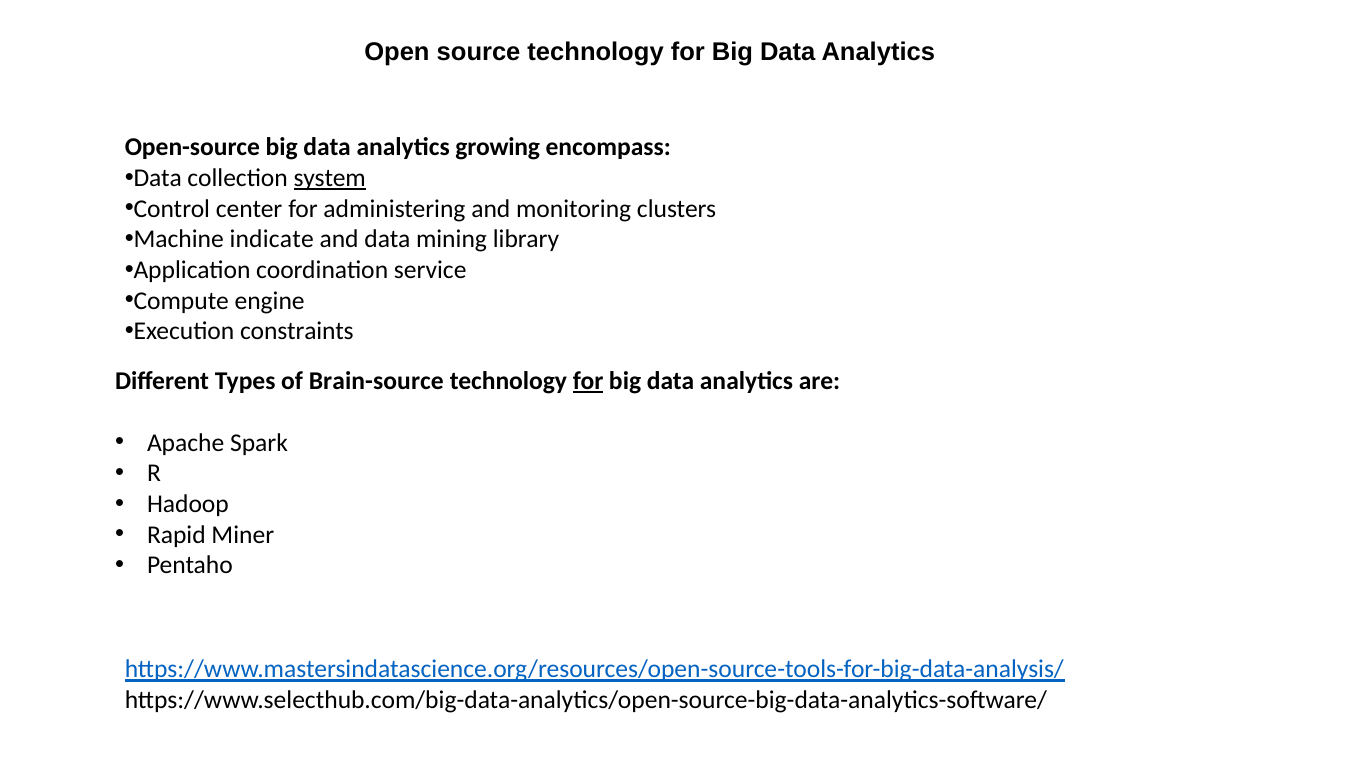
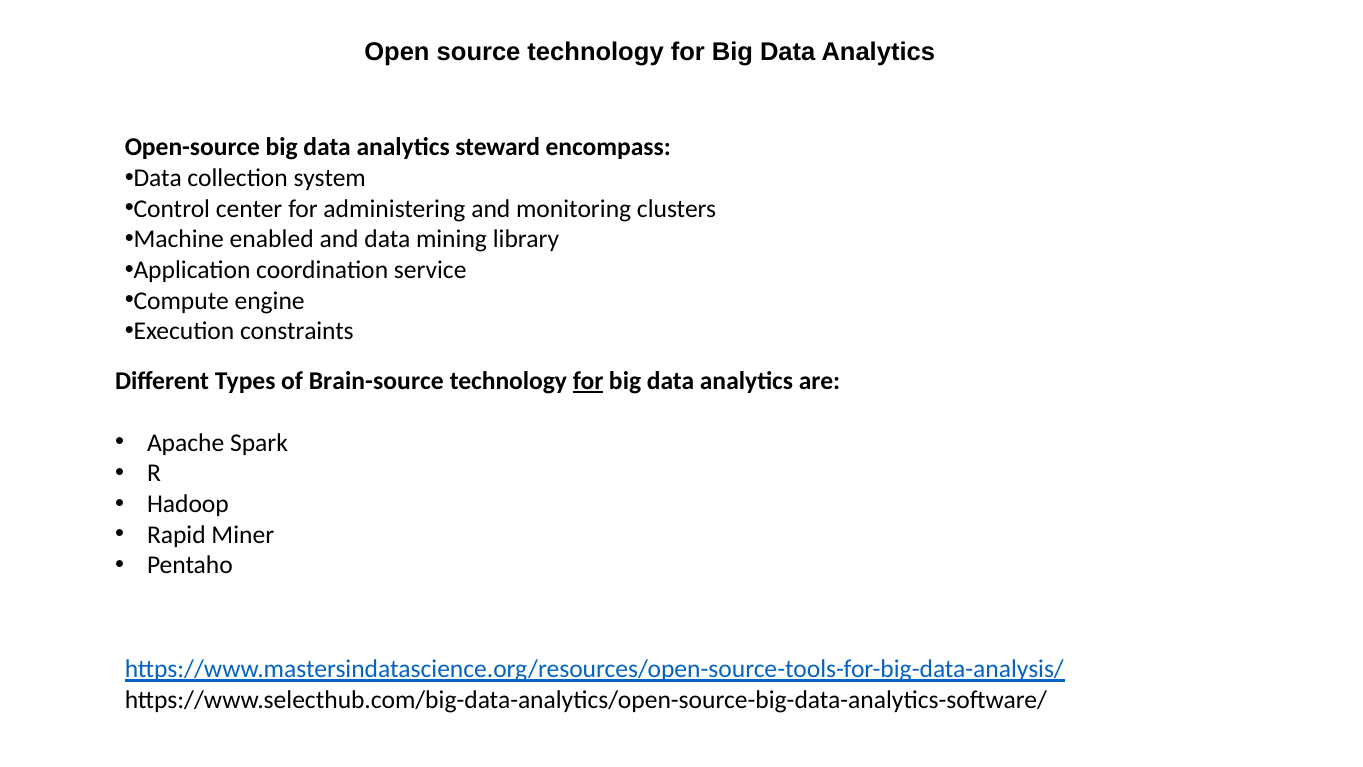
growing: growing -> steward
system underline: present -> none
indicate: indicate -> enabled
